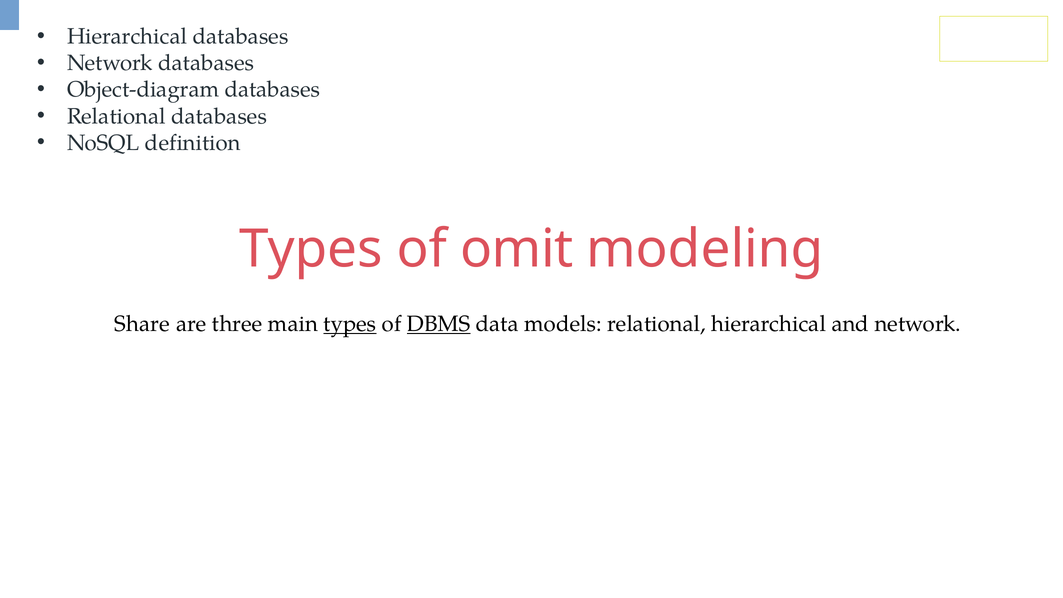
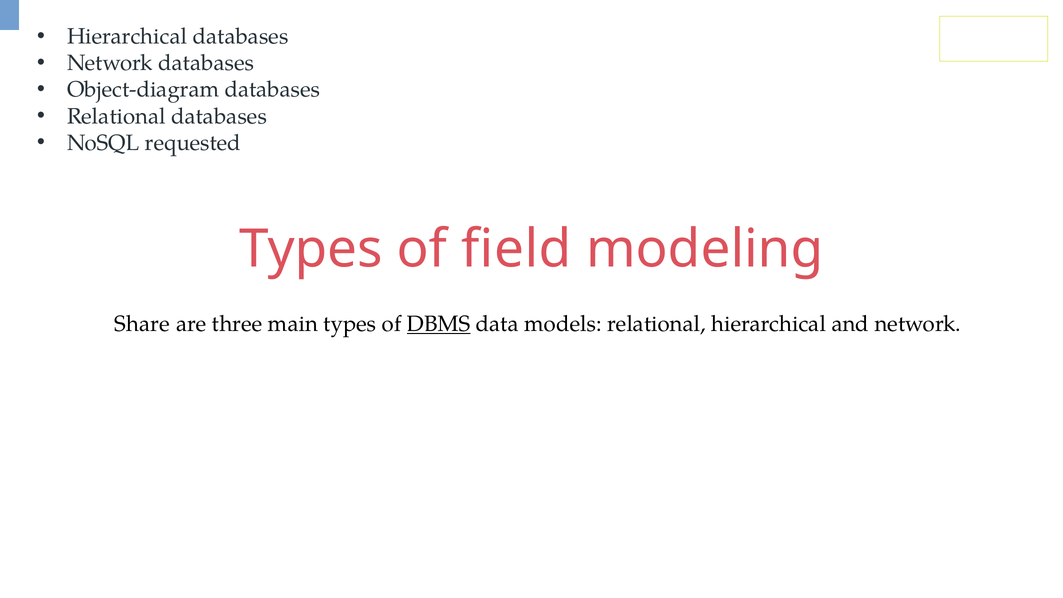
definition: definition -> requested
omit: omit -> field
types at (350, 324) underline: present -> none
